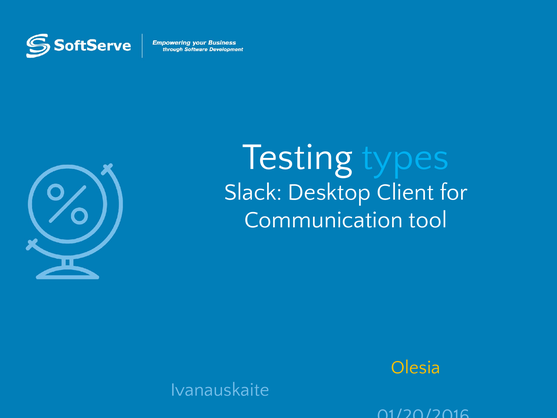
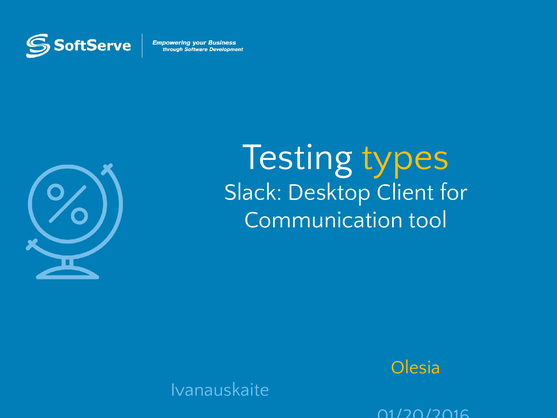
types colour: light blue -> yellow
